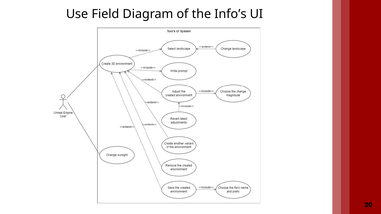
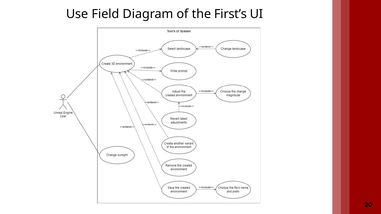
Info’s: Info’s -> First’s
